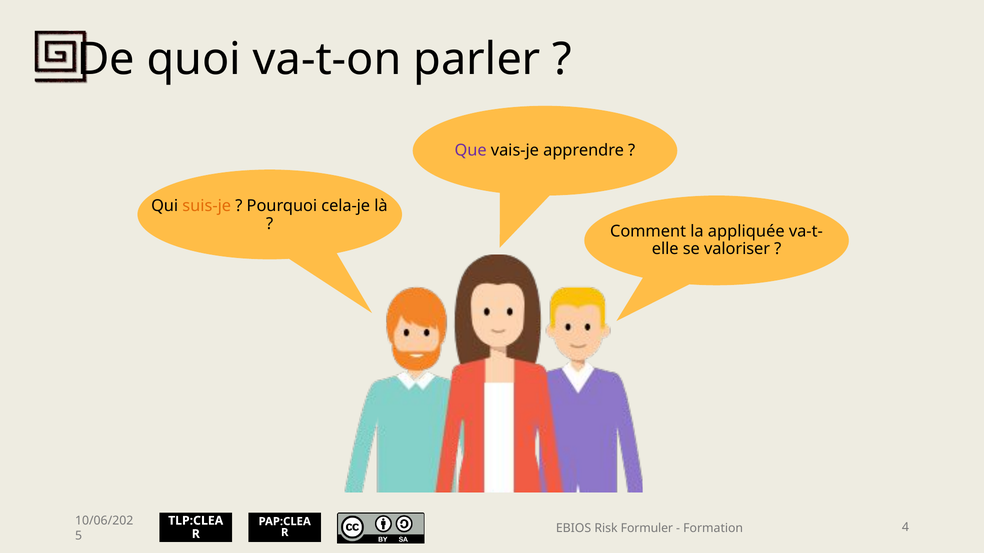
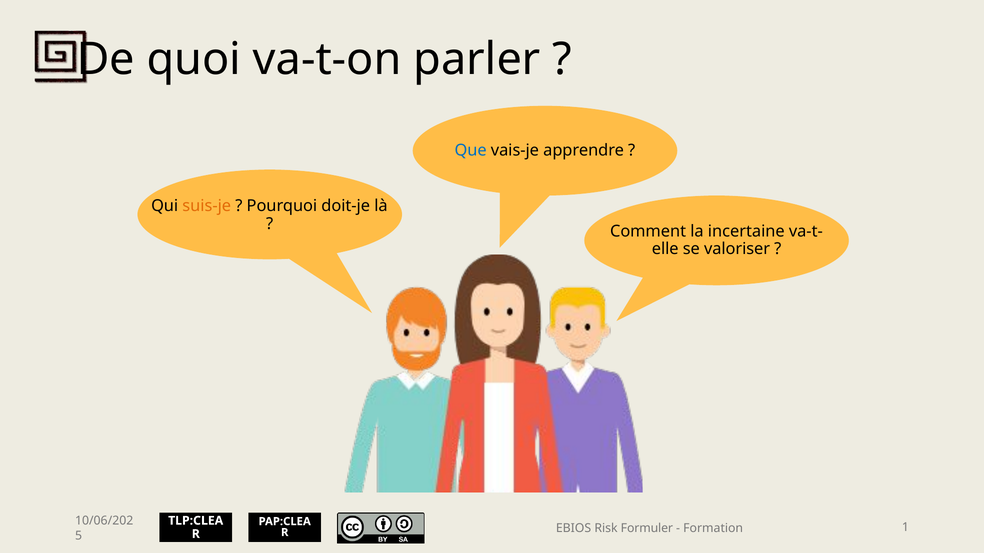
Que colour: purple -> blue
cela-je: cela-je -> doit-je
appliquée: appliquée -> incertaine
4: 4 -> 1
